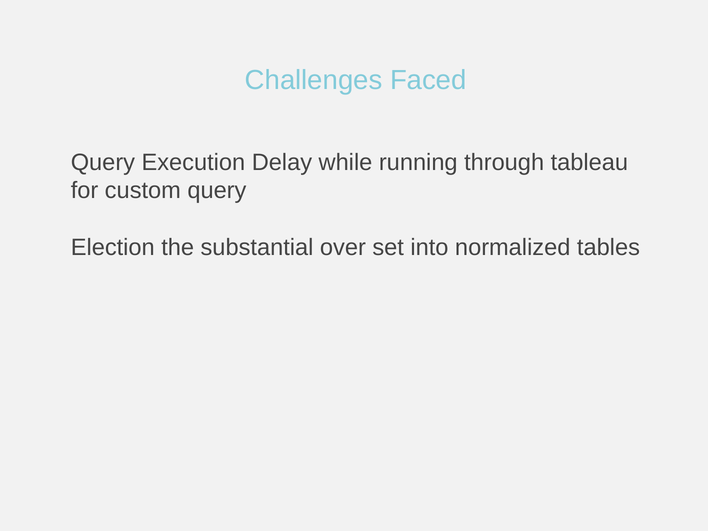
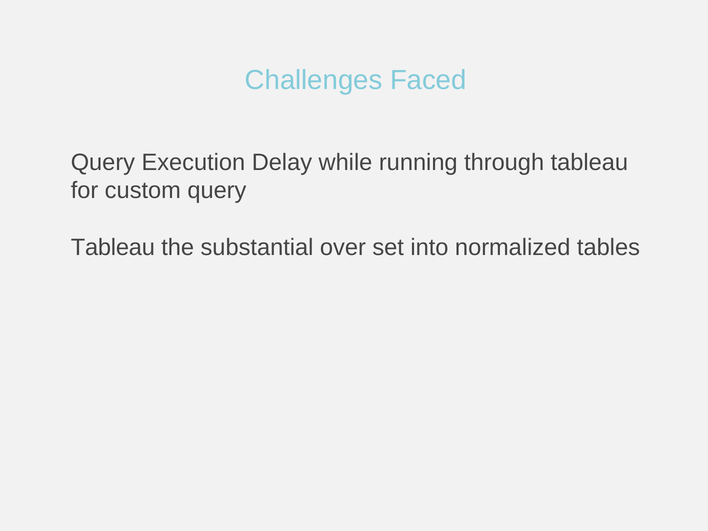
Election at (113, 247): Election -> Tableau
